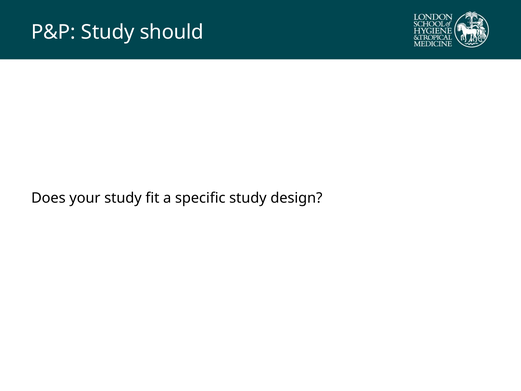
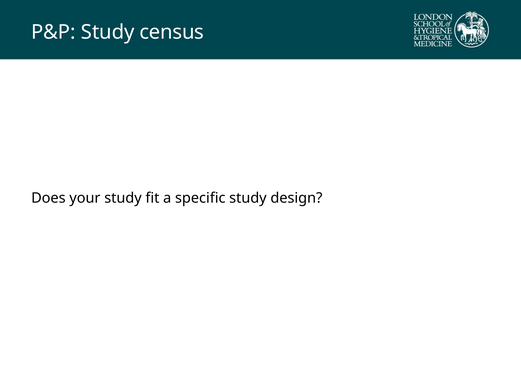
should: should -> census
